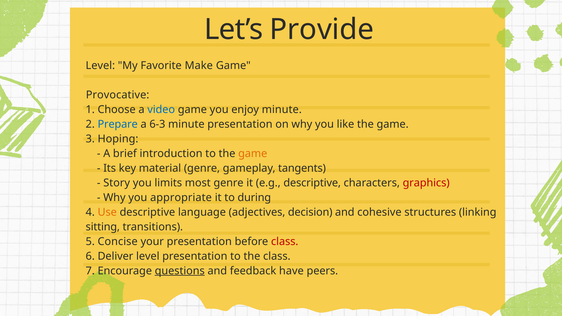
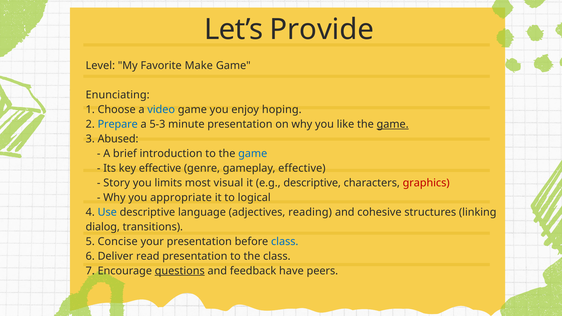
Provocative: Provocative -> Enunciating
enjoy minute: minute -> hoping
6-3: 6-3 -> 5-3
game at (393, 124) underline: none -> present
Hoping: Hoping -> Abused
game at (253, 154) colour: orange -> blue
key material: material -> effective
gameplay tangents: tangents -> effective
most genre: genre -> visual
during: during -> logical
Use colour: orange -> blue
decision: decision -> reading
sitting: sitting -> dialog
class at (285, 242) colour: red -> blue
Deliver level: level -> read
